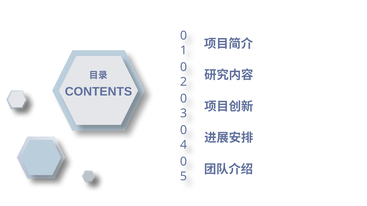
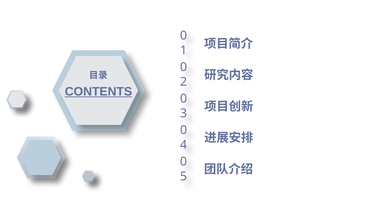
CONTENTS underline: none -> present
